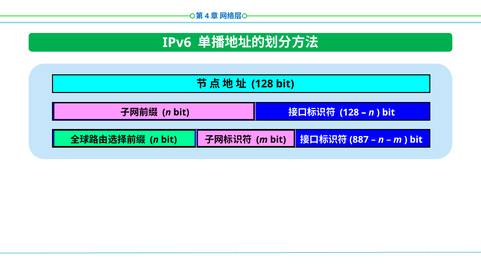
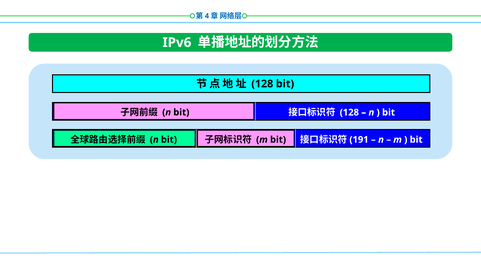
887: 887 -> 191
